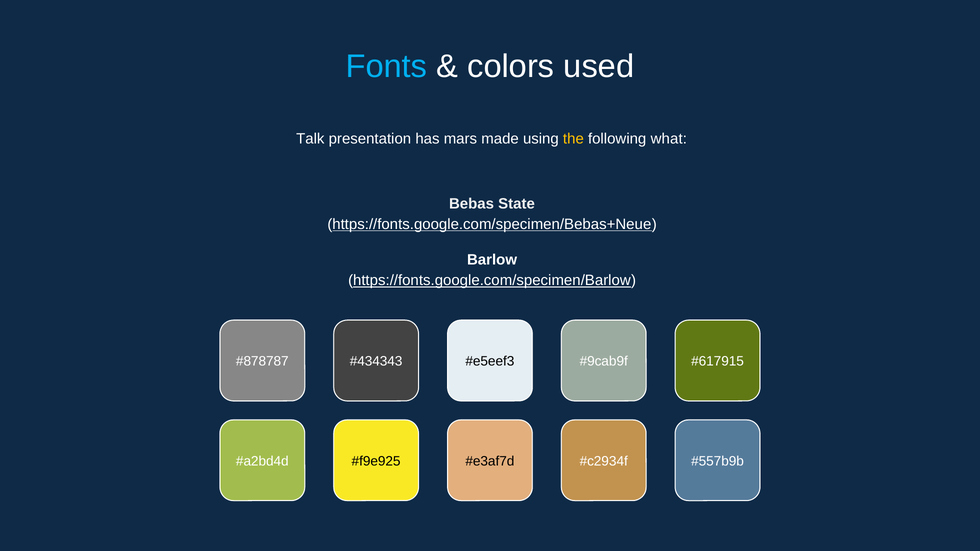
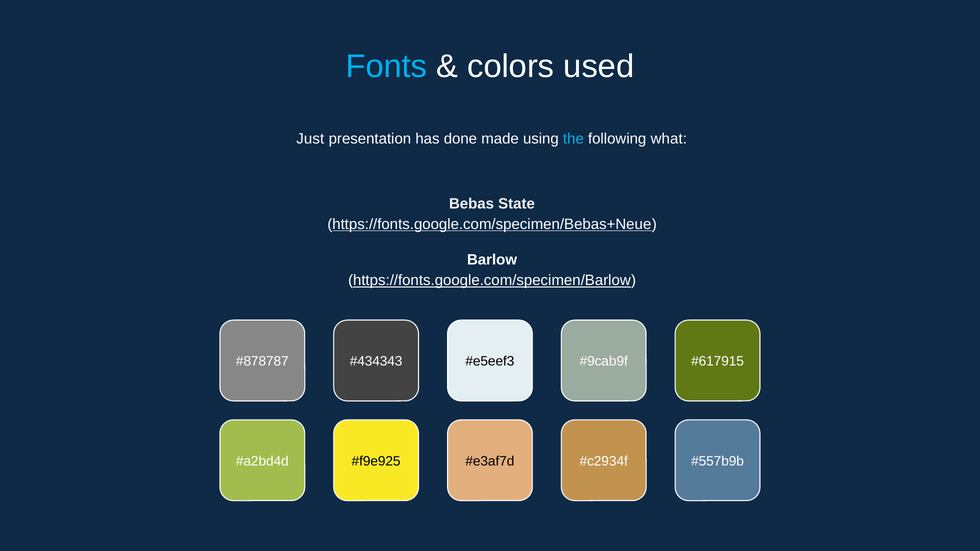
Talk: Talk -> Just
mars: mars -> done
the colour: yellow -> light blue
